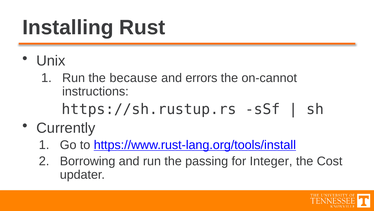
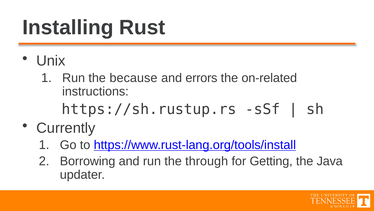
on-cannot: on-cannot -> on-related
passing: passing -> through
Integer: Integer -> Getting
Cost: Cost -> Java
